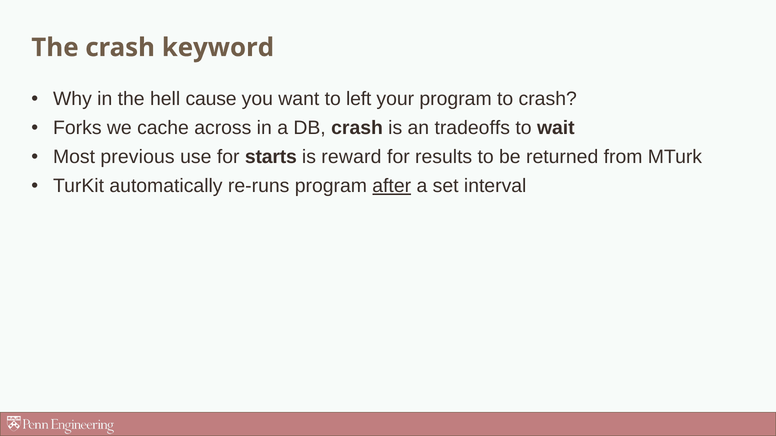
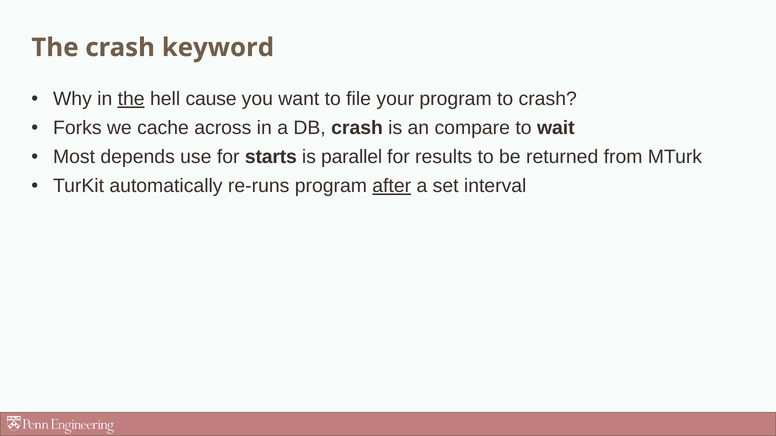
the at (131, 99) underline: none -> present
left: left -> file
tradeoffs: tradeoffs -> compare
previous: previous -> depends
reward: reward -> parallel
